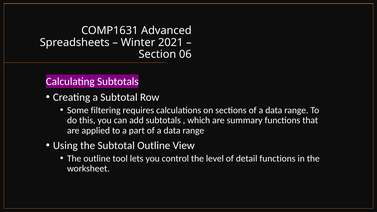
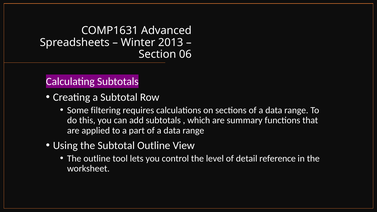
2021: 2021 -> 2013
detail functions: functions -> reference
